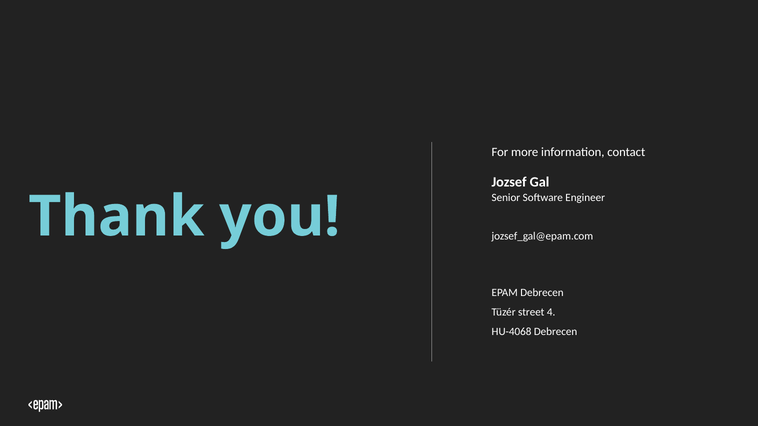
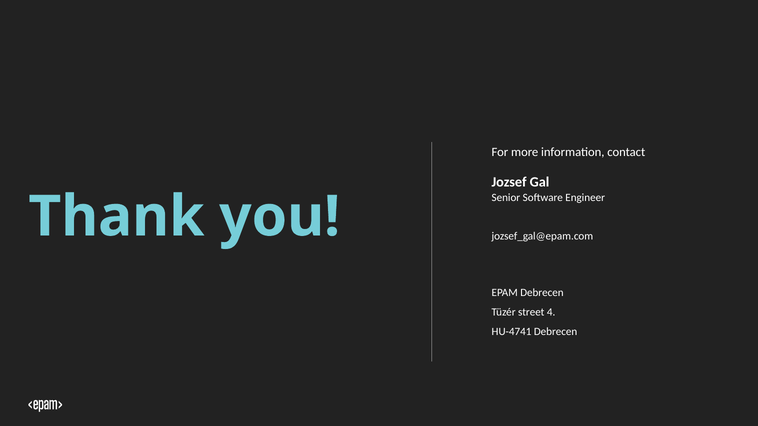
HU-4068: HU-4068 -> HU-4741
